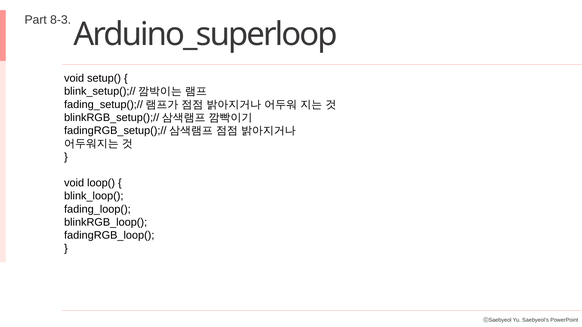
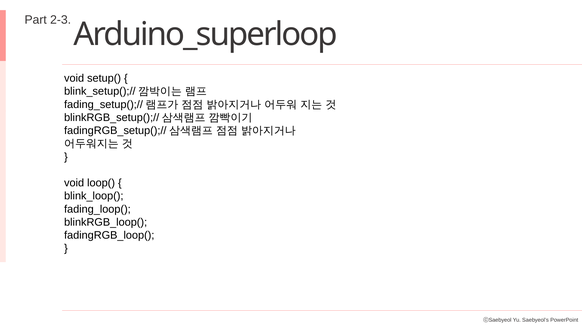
8-3: 8-3 -> 2-3
